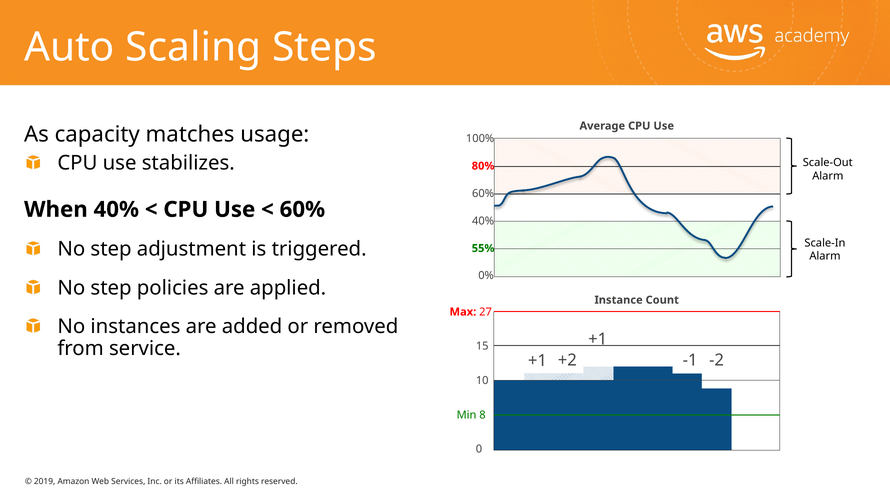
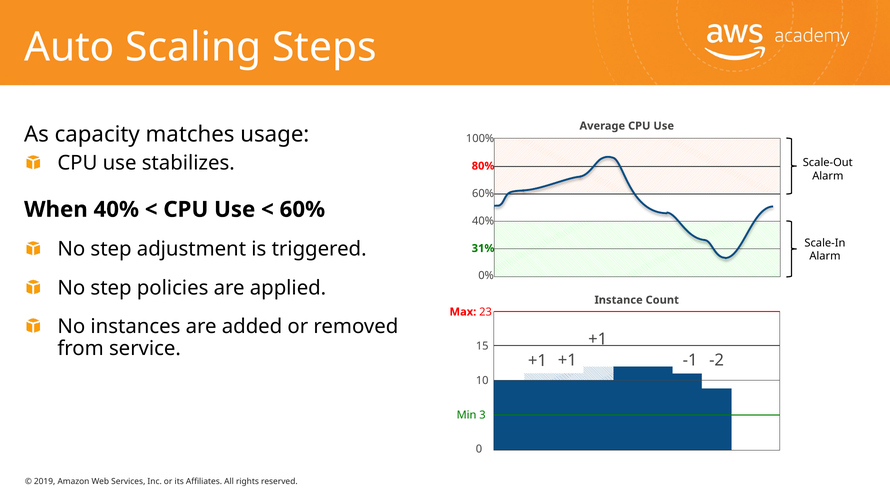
55%: 55% -> 31%
27: 27 -> 23
+2 at (567, 361): +2 -> +1
8: 8 -> 3
